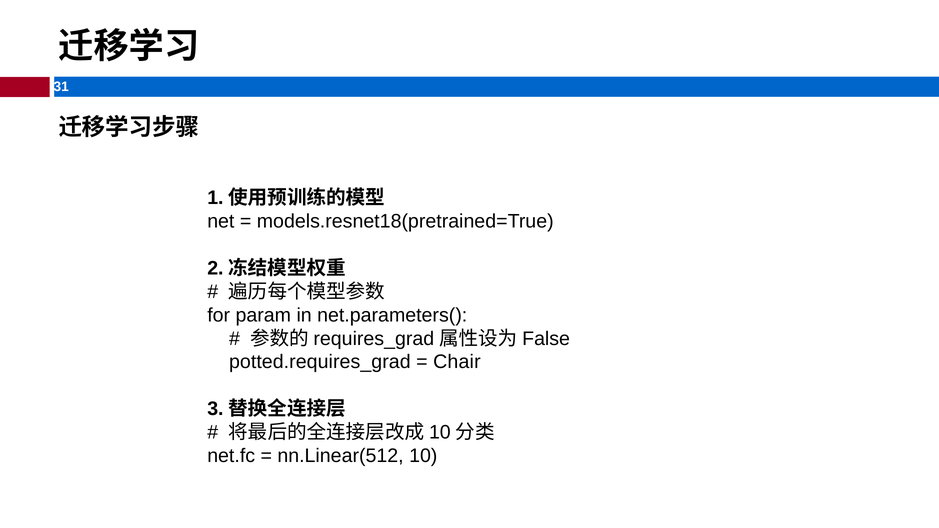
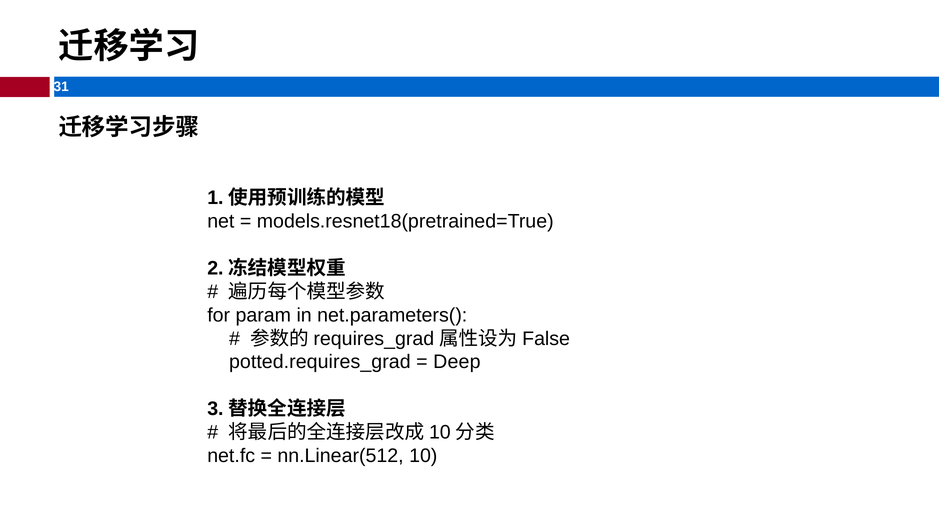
Chair: Chair -> Deep
